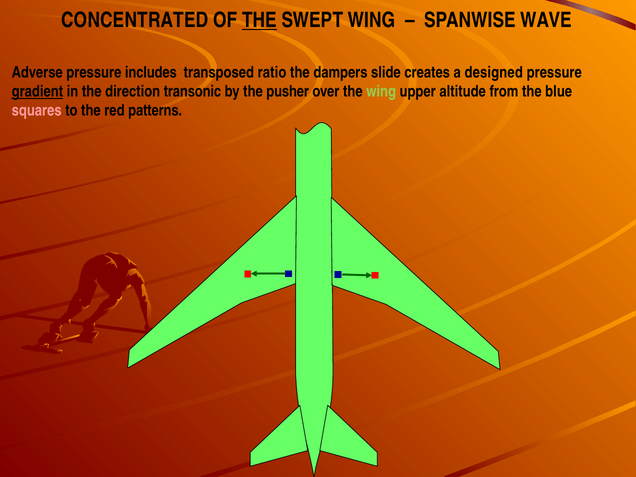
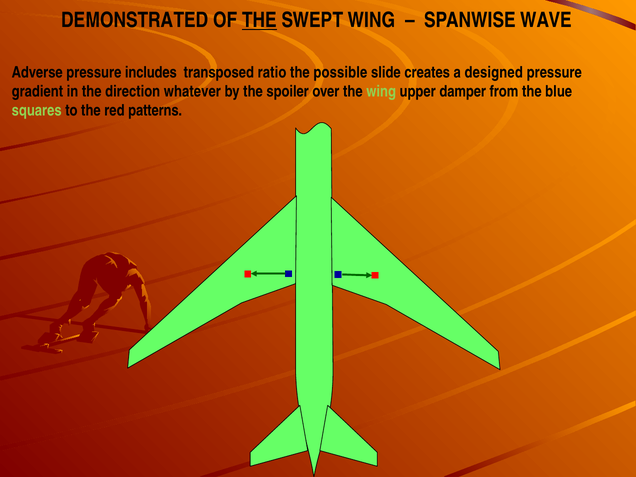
CONCENTRATED: CONCENTRATED -> DEMONSTRATED
dampers: dampers -> possible
gradient underline: present -> none
transonic: transonic -> whatever
pusher: pusher -> spoiler
altitude: altitude -> damper
squares colour: pink -> light green
